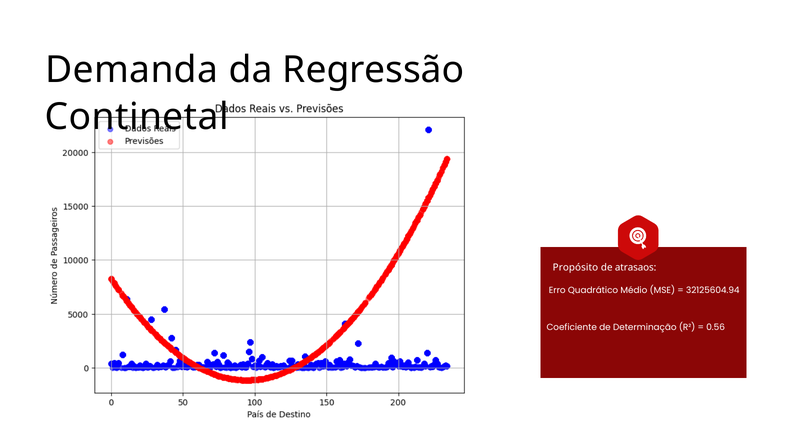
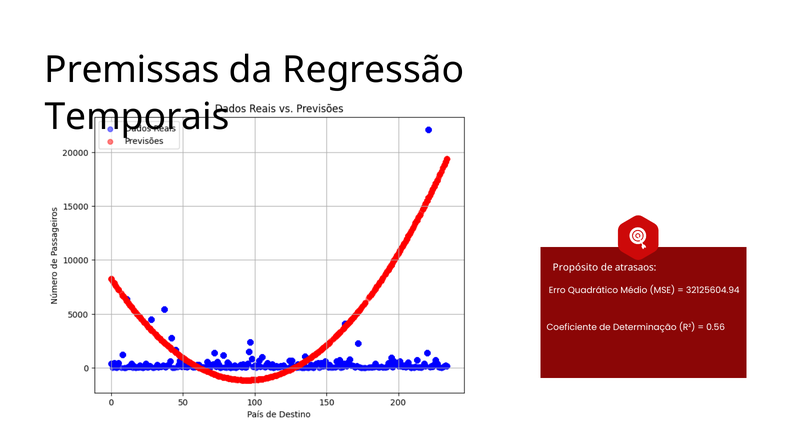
Demanda: Demanda -> Premissas
Continetal: Continetal -> Temporais
